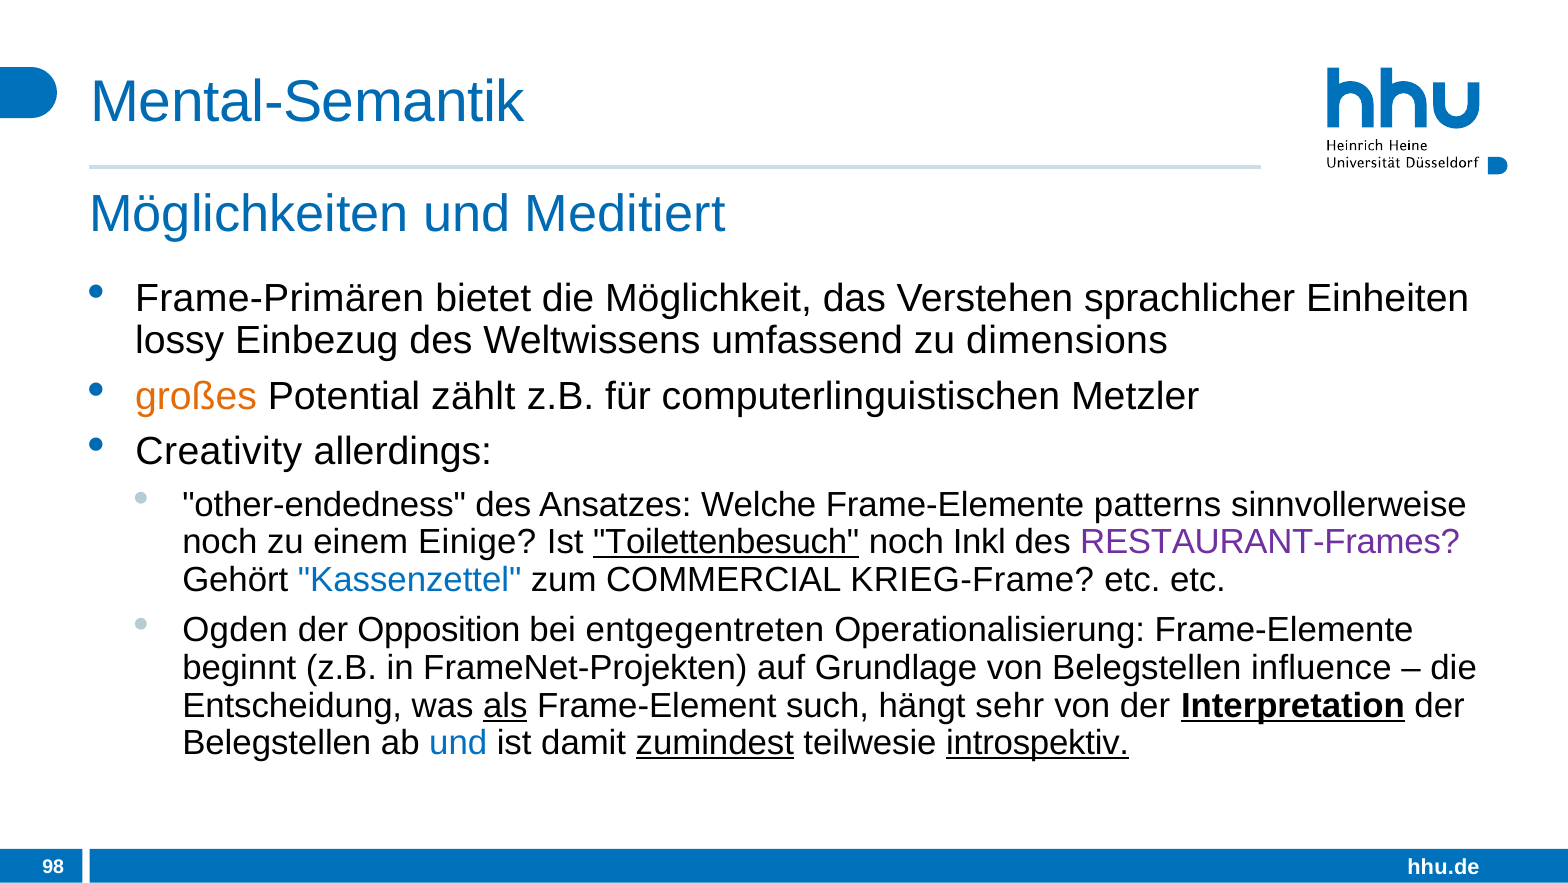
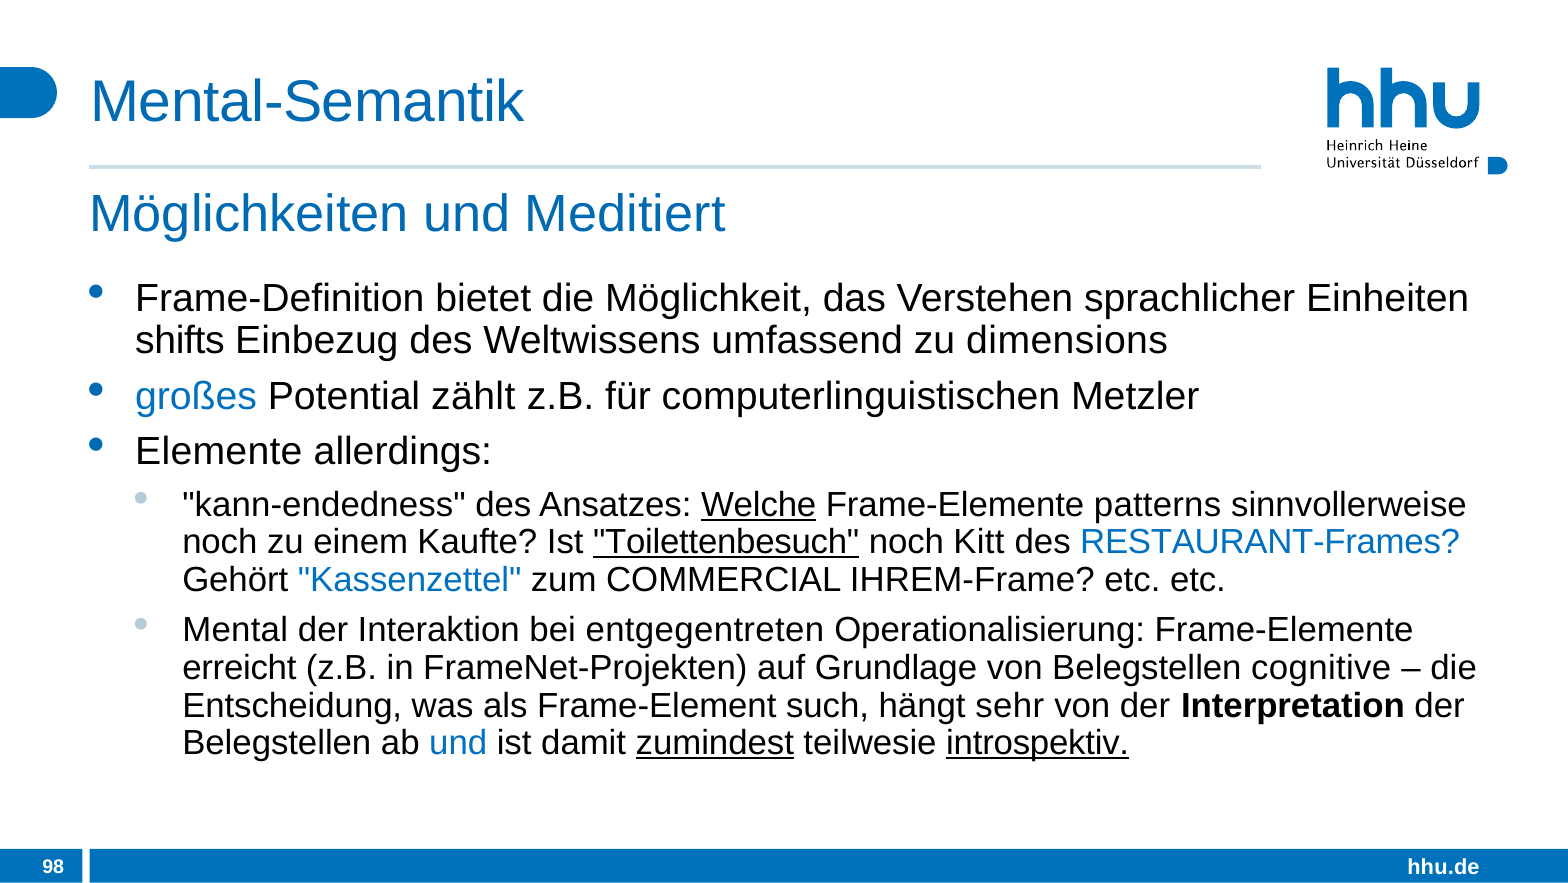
Frame-Primären: Frame-Primären -> Frame-Definition
lossy: lossy -> shifts
großes colour: orange -> blue
Creativity: Creativity -> Elemente
other-endedness: other-endedness -> kann-endedness
Welche underline: none -> present
Einige: Einige -> Kaufte
Inkl: Inkl -> Kitt
RESTAURANT-Frames colour: purple -> blue
KRIEG-Frame: KRIEG-Frame -> IHREM-Frame
Ogden: Ogden -> Mental
Opposition: Opposition -> Interaktion
beginnt: beginnt -> erreicht
influence: influence -> cognitive
als underline: present -> none
Interpretation underline: present -> none
